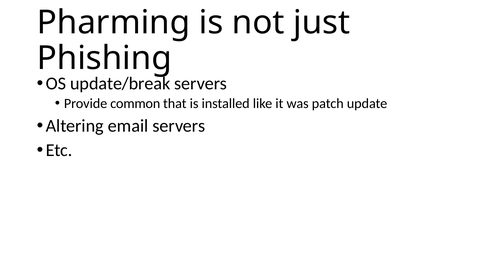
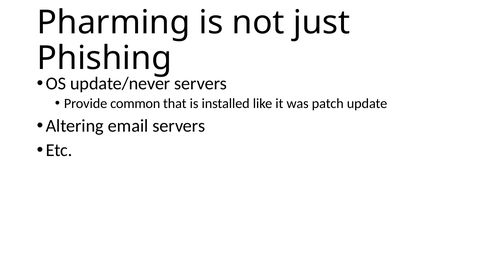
update/break: update/break -> update/never
